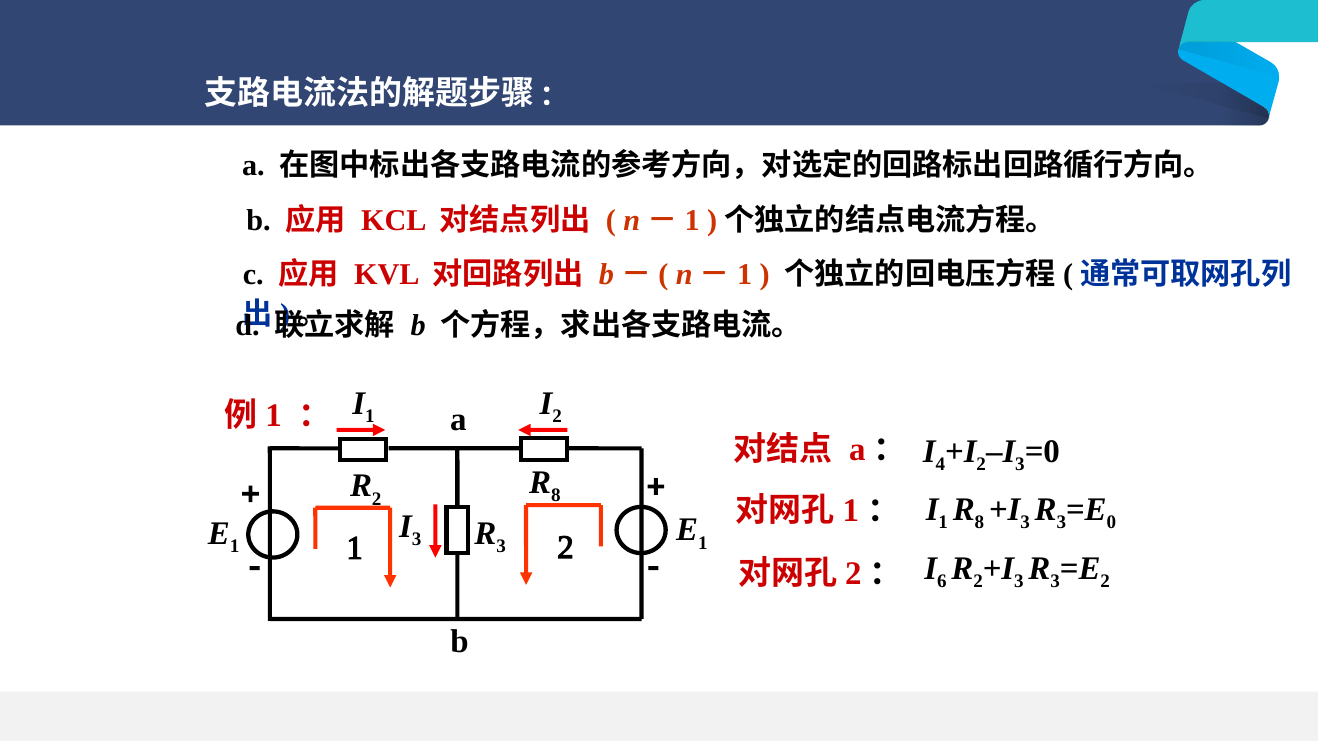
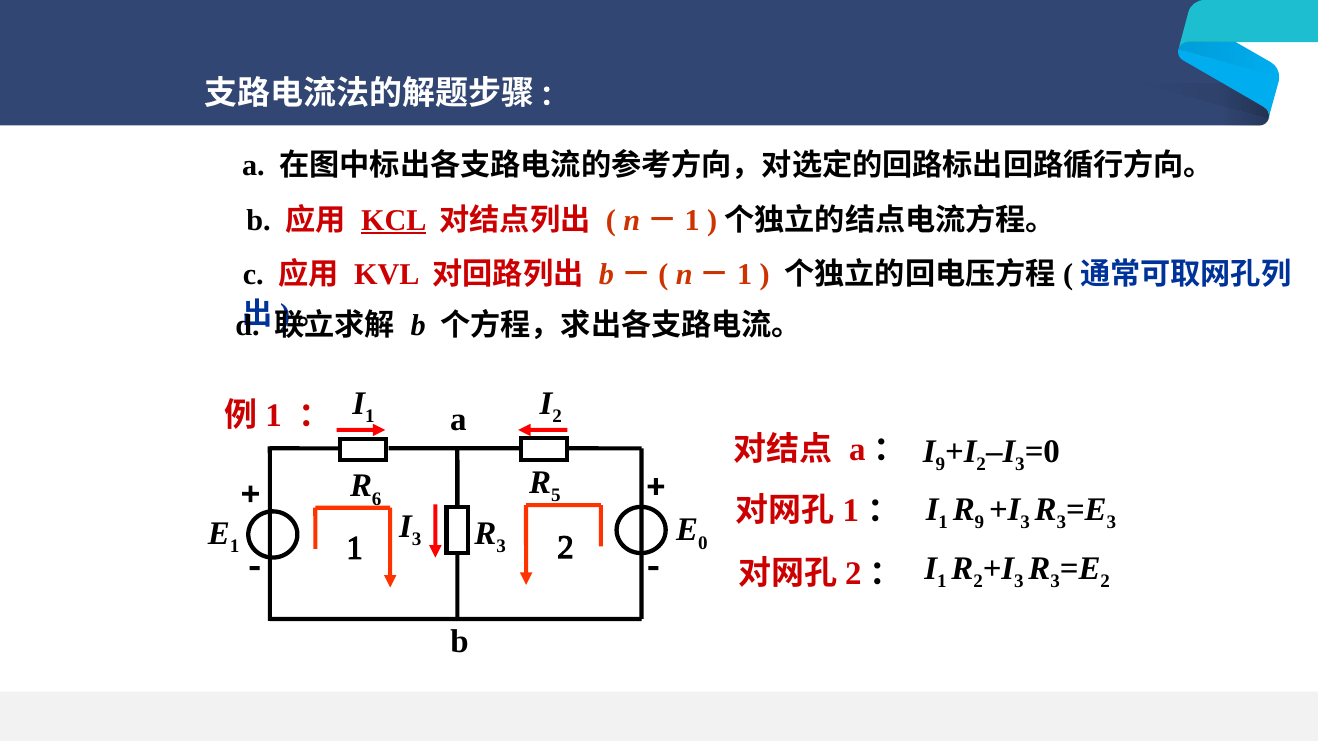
KCL underline: none -> present
4 at (940, 465): 4 -> 9
8 at (556, 495): 8 -> 5
2 at (377, 499): 2 -> 6
8 at (979, 522): 8 -> 9
0 at (1111, 522): 0 -> 3
1 at (703, 543): 1 -> 0
6 at (942, 582): 6 -> 1
